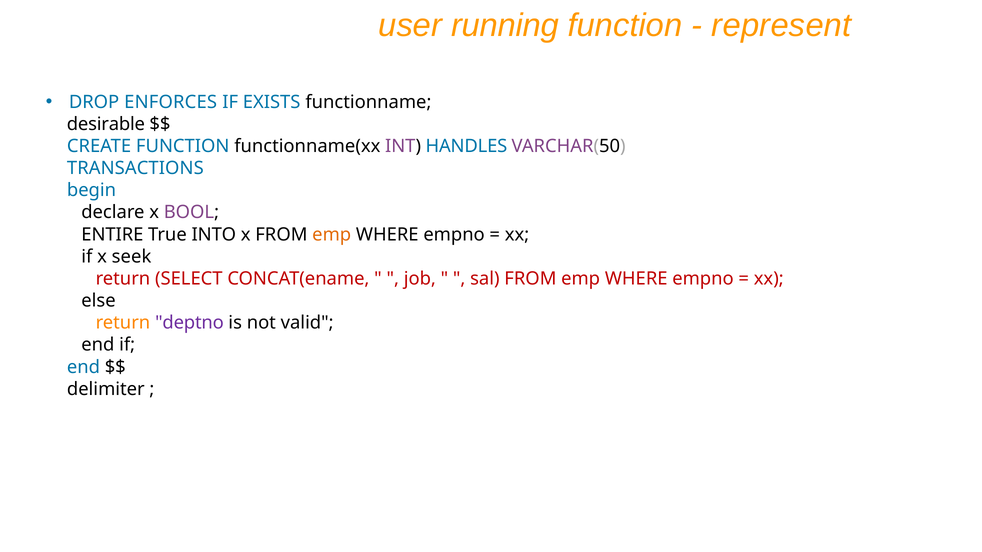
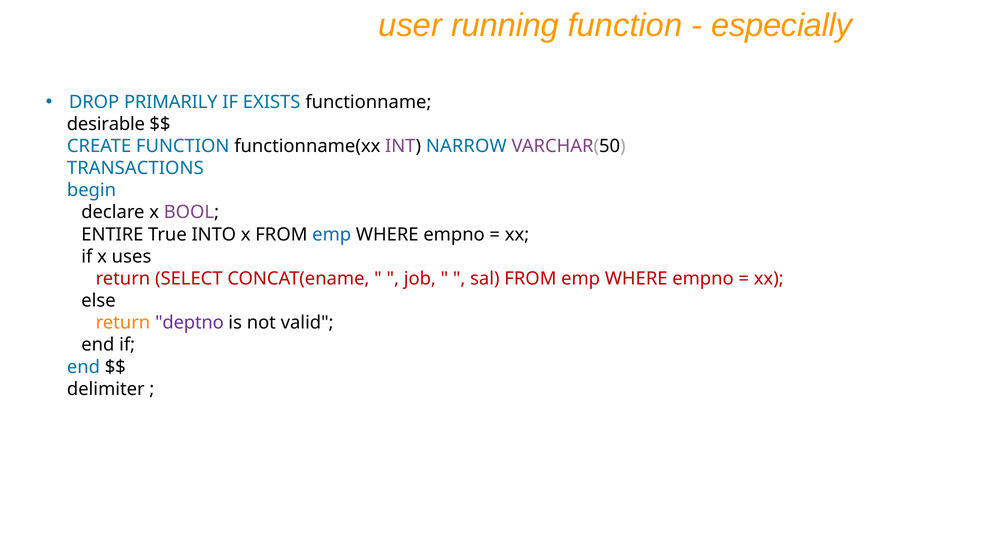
represent: represent -> especially
ENFORCES: ENFORCES -> PRIMARILY
HANDLES: HANDLES -> NARROW
emp at (332, 235) colour: orange -> blue
seek: seek -> uses
